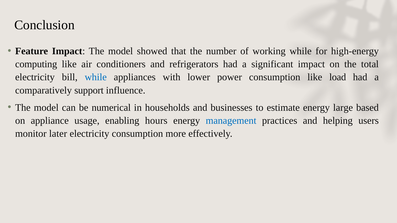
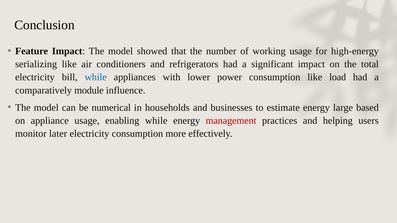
working while: while -> usage
computing: computing -> serializing
support: support -> module
enabling hours: hours -> while
management colour: blue -> red
